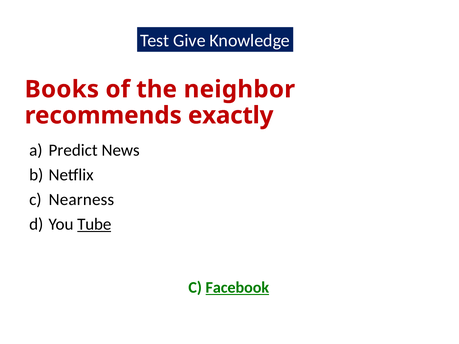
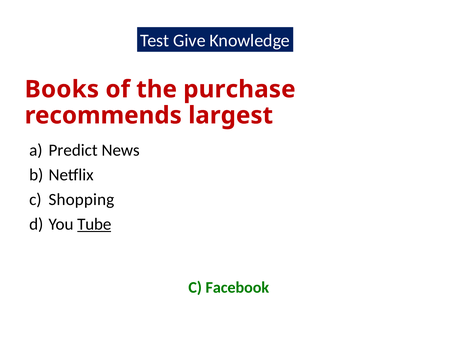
neighbor: neighbor -> purchase
exactly: exactly -> largest
Nearness: Nearness -> Shopping
Facebook underline: present -> none
